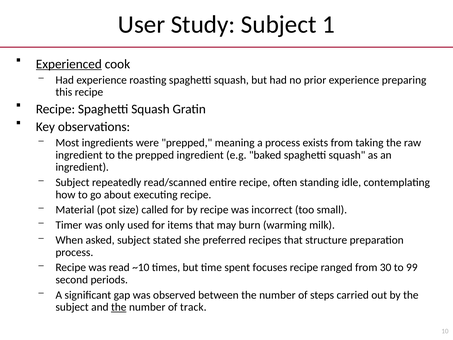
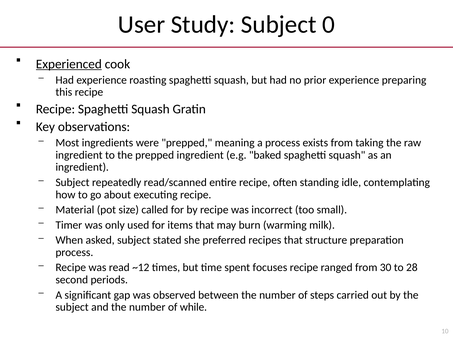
1: 1 -> 0
~10: ~10 -> ~12
99: 99 -> 28
the at (119, 307) underline: present -> none
track: track -> while
